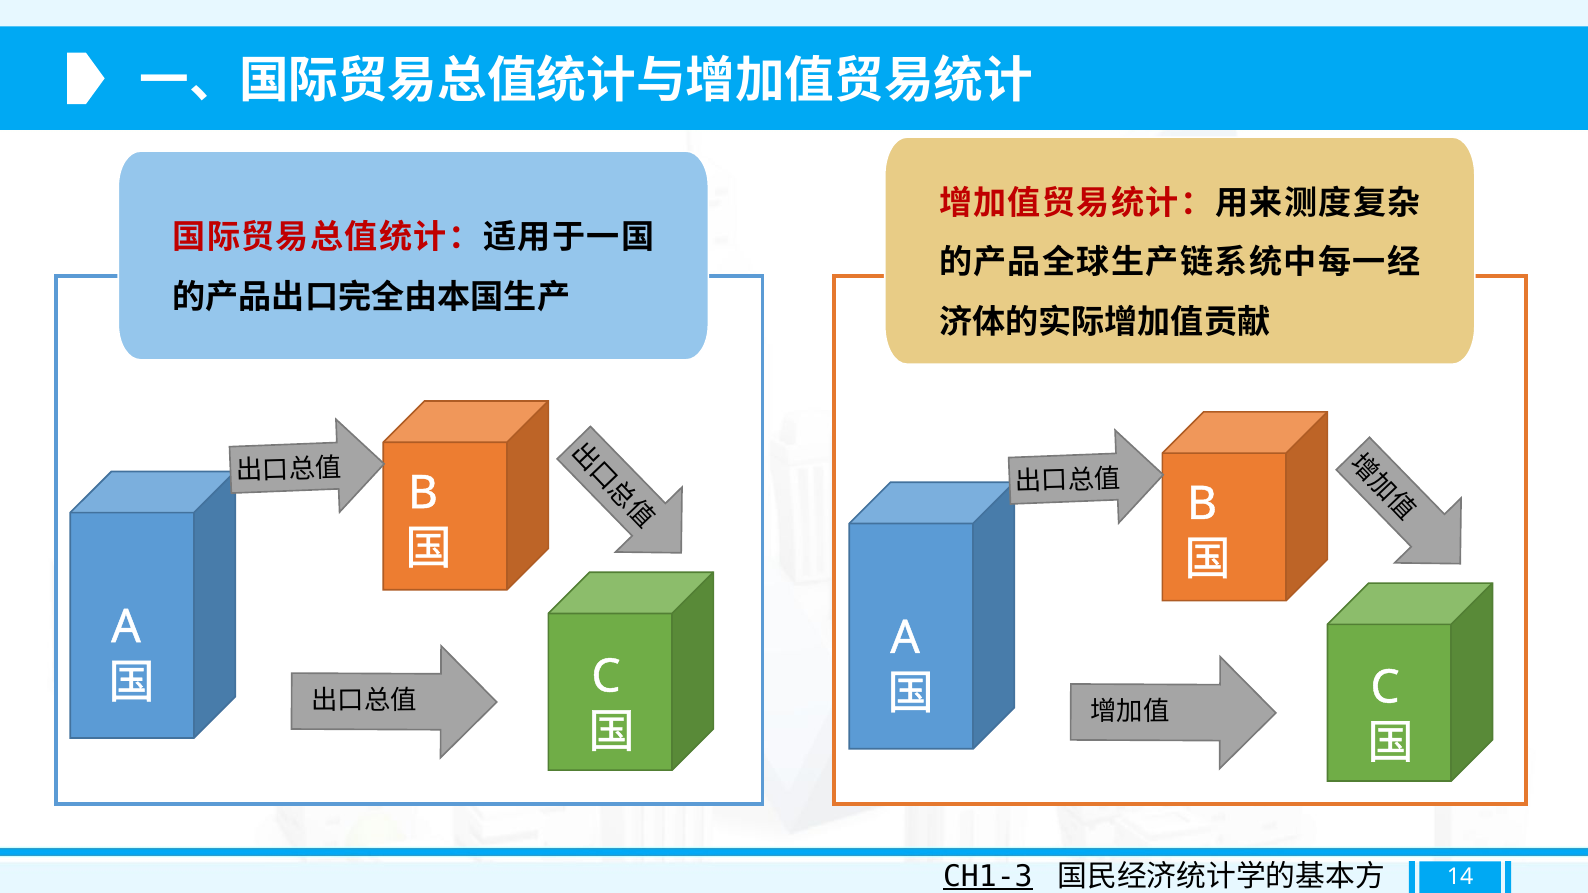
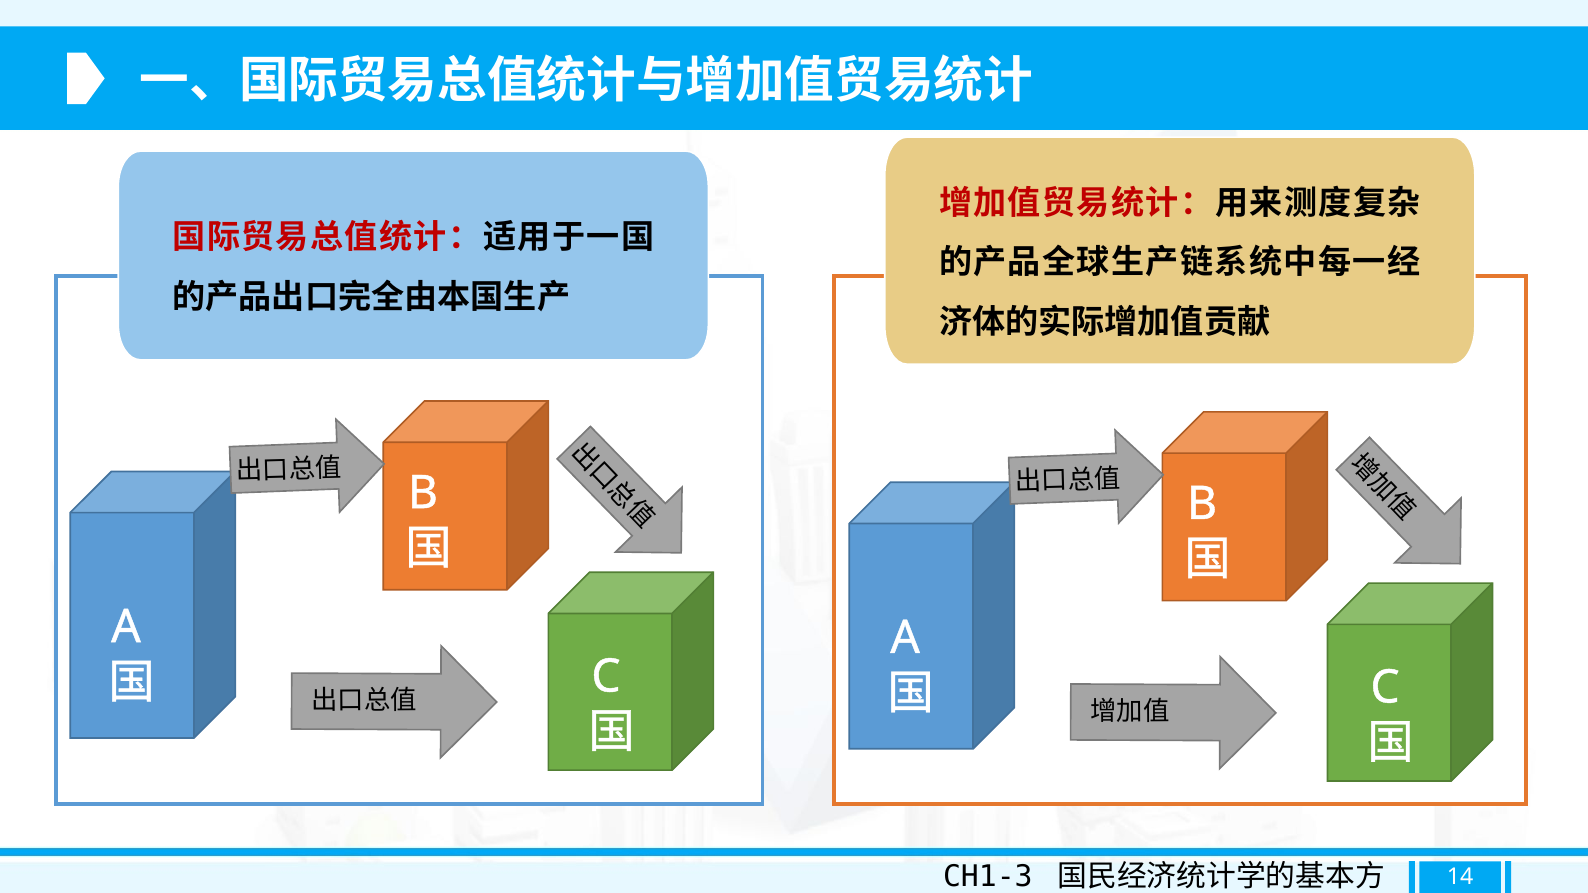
CH1-3 underline: present -> none
